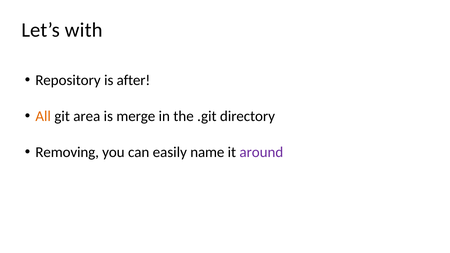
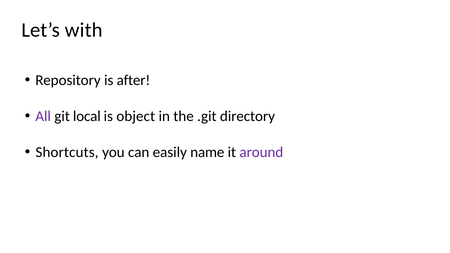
All colour: orange -> purple
area: area -> local
merge: merge -> object
Removing: Removing -> Shortcuts
